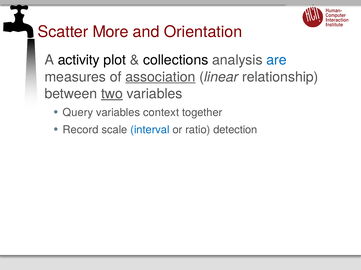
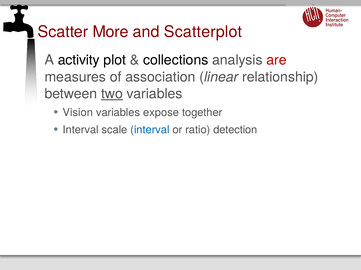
Orientation: Orientation -> Scatterplot
are colour: blue -> red
association underline: present -> none
Query: Query -> Vision
context: context -> expose
Record at (81, 130): Record -> Interval
